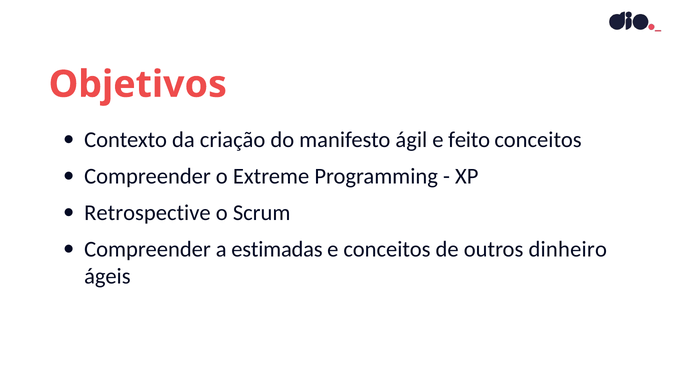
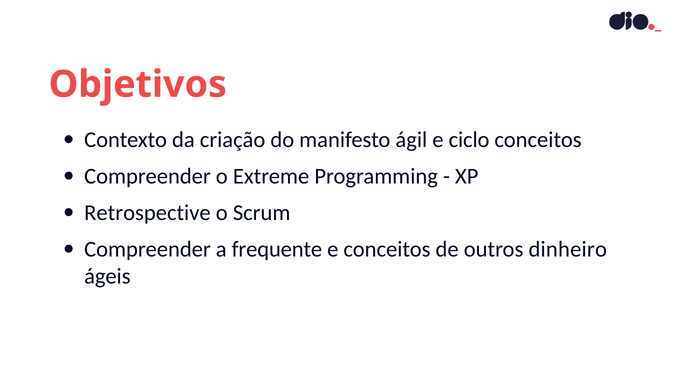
feito: feito -> ciclo
estimadas: estimadas -> frequente
